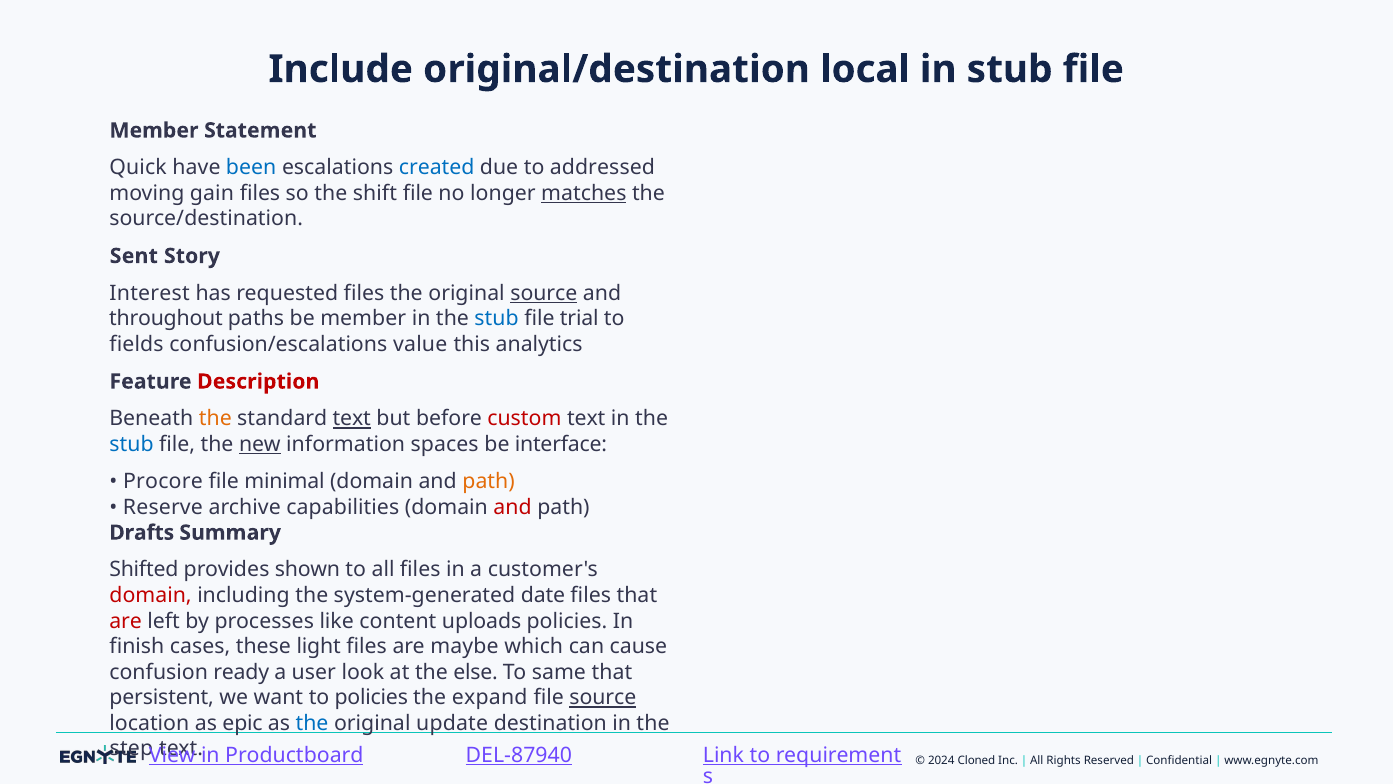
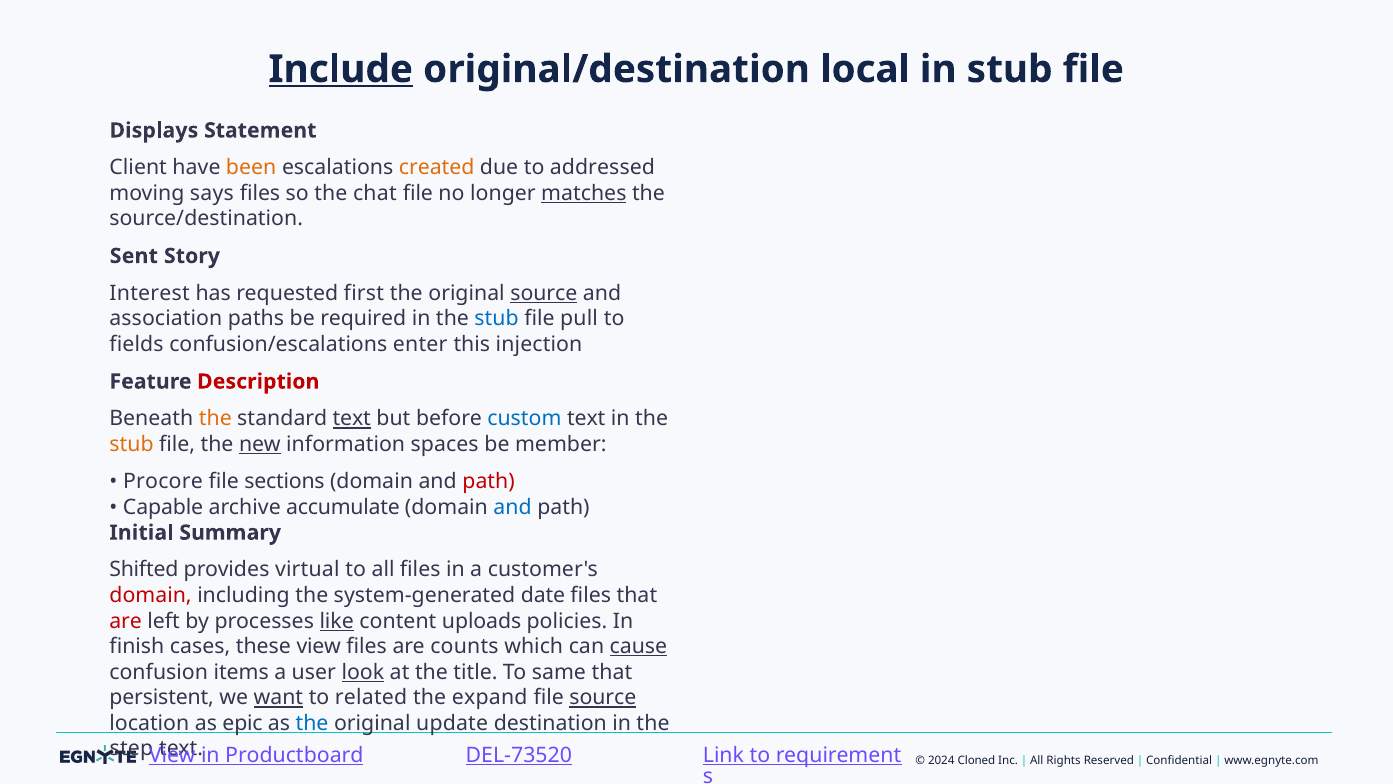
Include underline: none -> present
Member at (154, 130): Member -> Displays
Quick: Quick -> Client
been colour: blue -> orange
created colour: blue -> orange
gain: gain -> says
shift: shift -> chat
requested files: files -> first
throughout: throughout -> association
be member: member -> required
trial: trial -> pull
value: value -> enter
analytics: analytics -> injection
custom colour: red -> blue
stub at (132, 444) colour: blue -> orange
interface: interface -> member
minimal: minimal -> sections
path at (489, 481) colour: orange -> red
Reserve: Reserve -> Capable
capabilities: capabilities -> accumulate
and at (513, 507) colour: red -> blue
Drafts: Drafts -> Initial
shown: shown -> virtual
like underline: none -> present
these light: light -> view
maybe: maybe -> counts
cause underline: none -> present
ready: ready -> items
look underline: none -> present
else: else -> title
want underline: none -> present
to policies: policies -> related
DEL-87940: DEL-87940 -> DEL-73520
